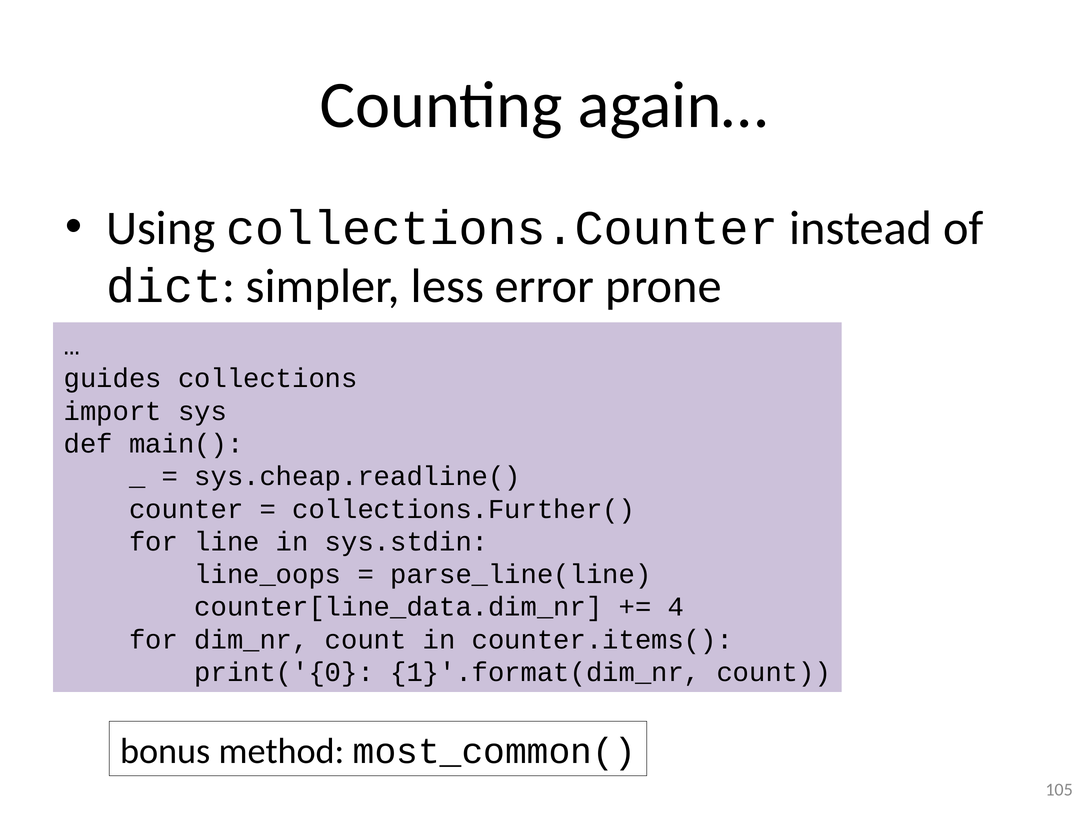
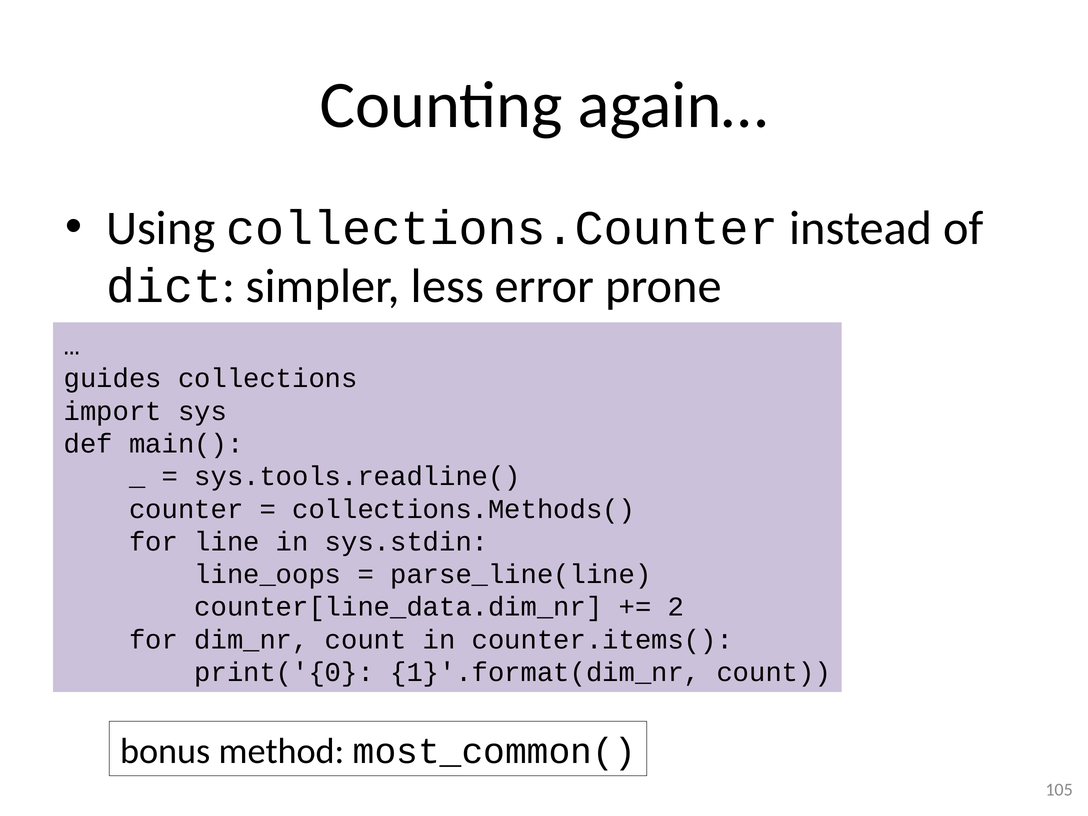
sys.cheap.readline(: sys.cheap.readline( -> sys.tools.readline(
collections.Further(: collections.Further( -> collections.Methods(
4: 4 -> 2
